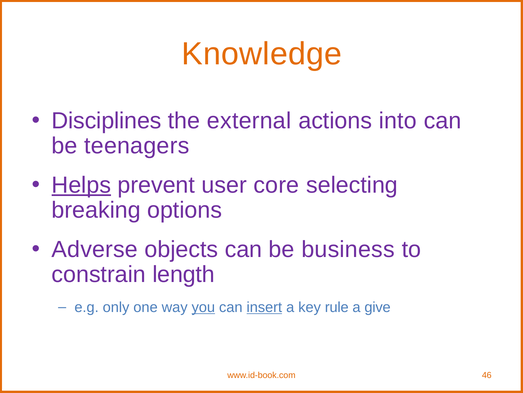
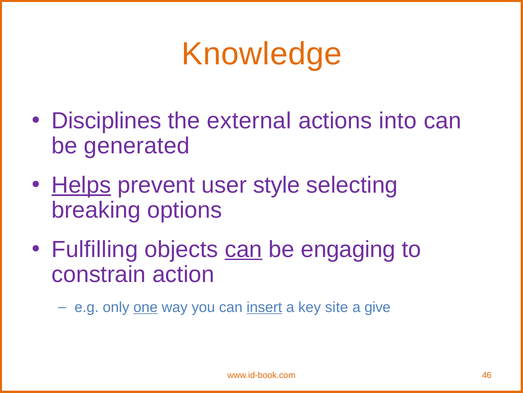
teenagers: teenagers -> generated
core: core -> style
Adverse: Adverse -> Fulfilling
can at (243, 249) underline: none -> present
business: business -> engaging
length: length -> action
one underline: none -> present
you underline: present -> none
rule: rule -> site
